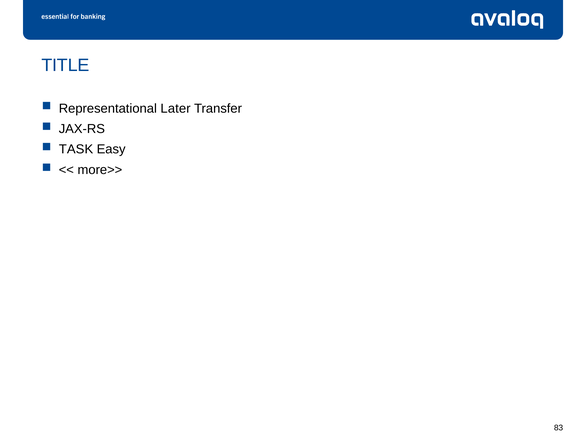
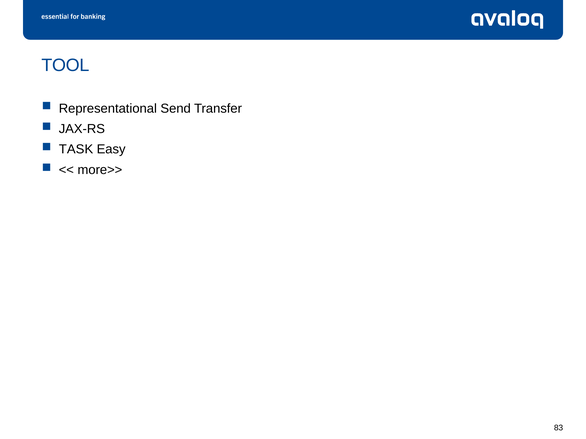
TITLE: TITLE -> TOOL
Later: Later -> Send
